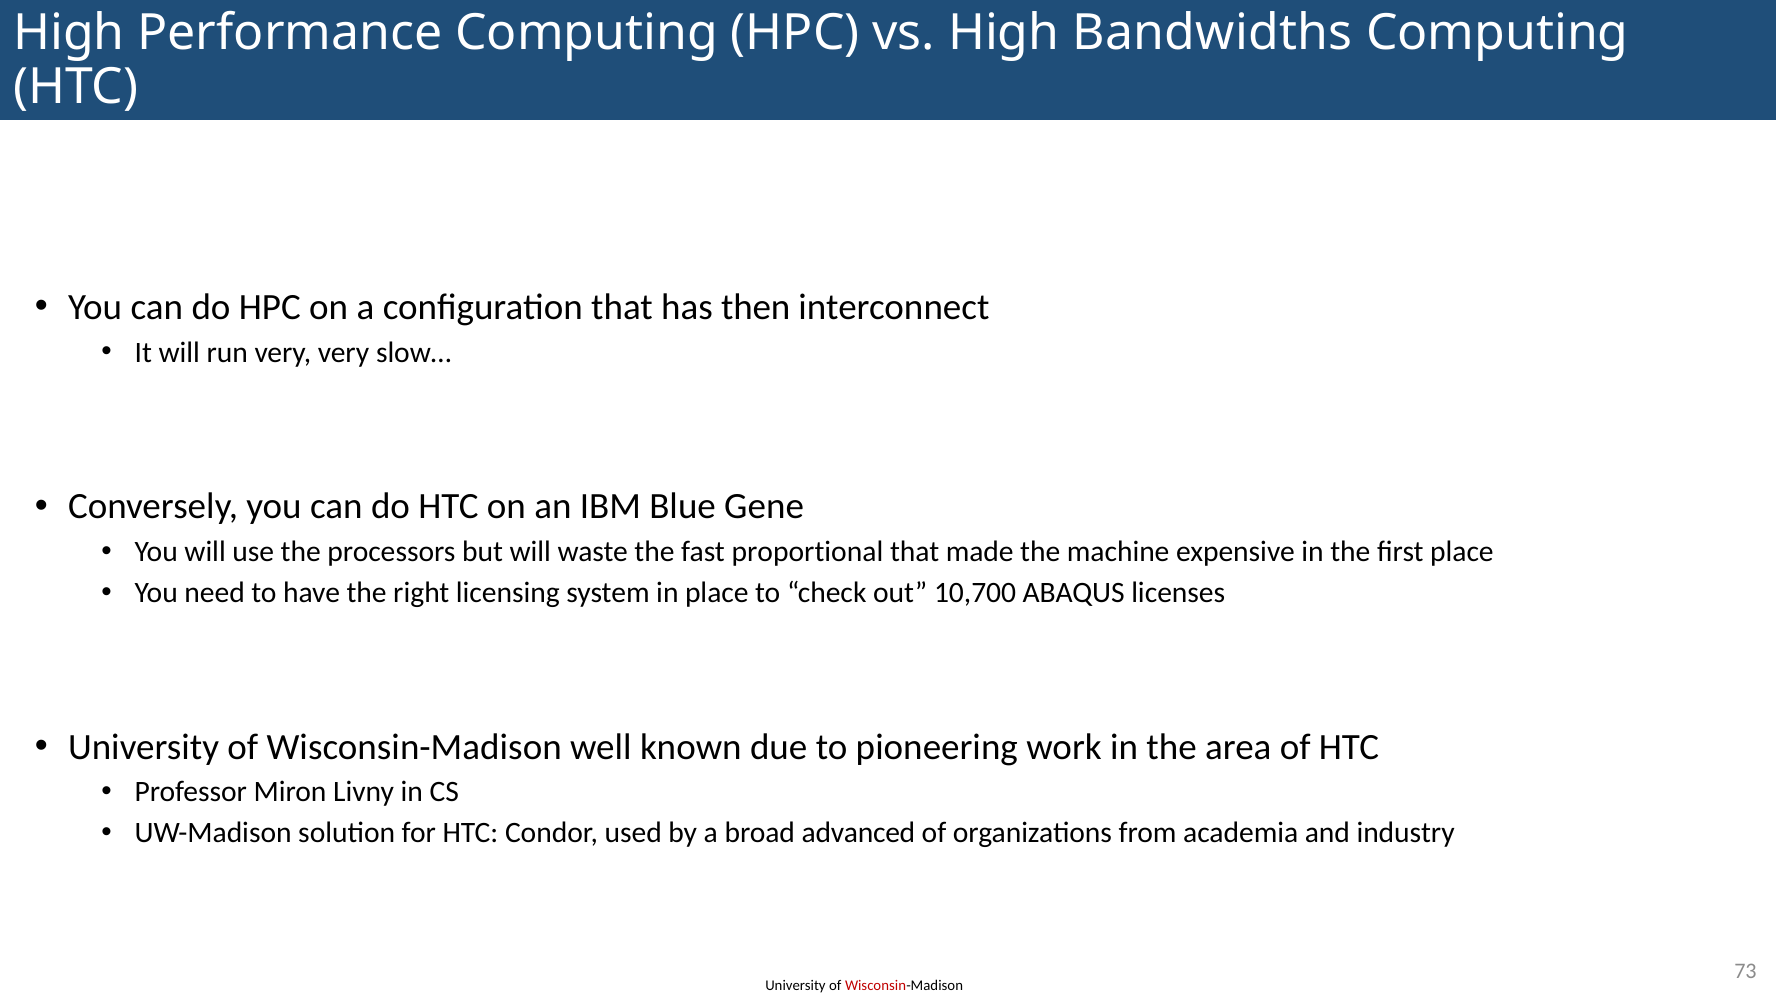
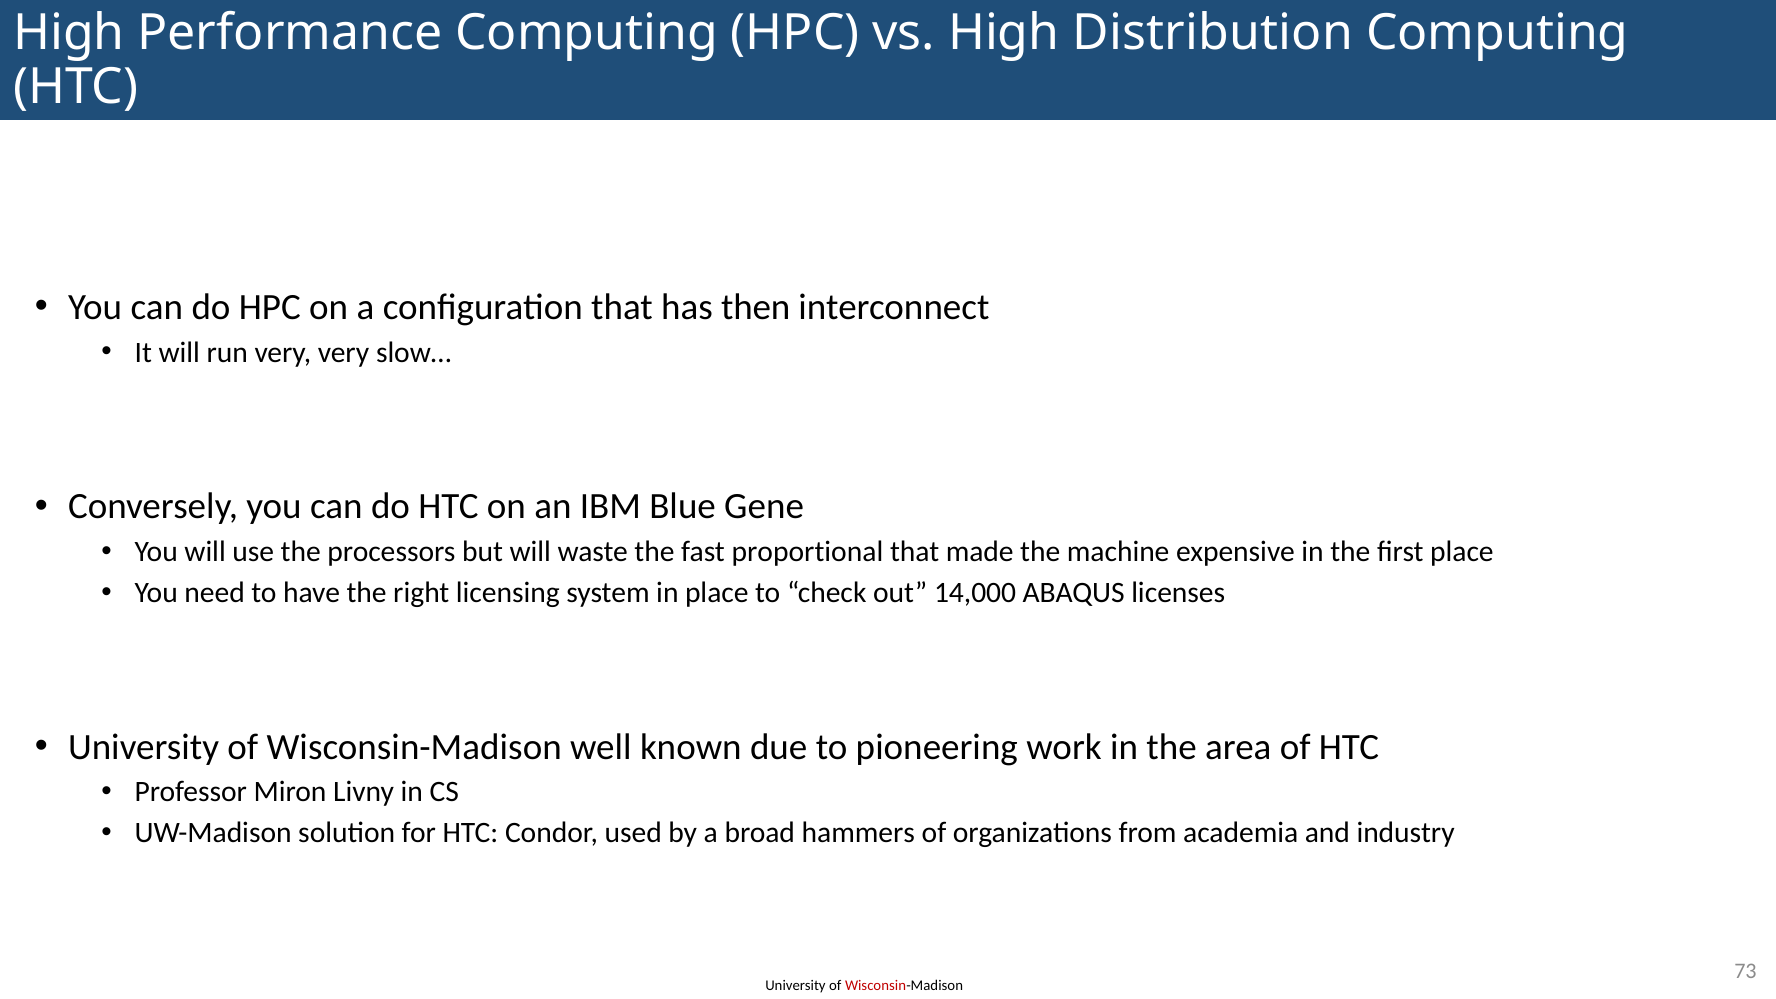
Bandwidths: Bandwidths -> Distribution
10,700: 10,700 -> 14,000
advanced: advanced -> hammers
